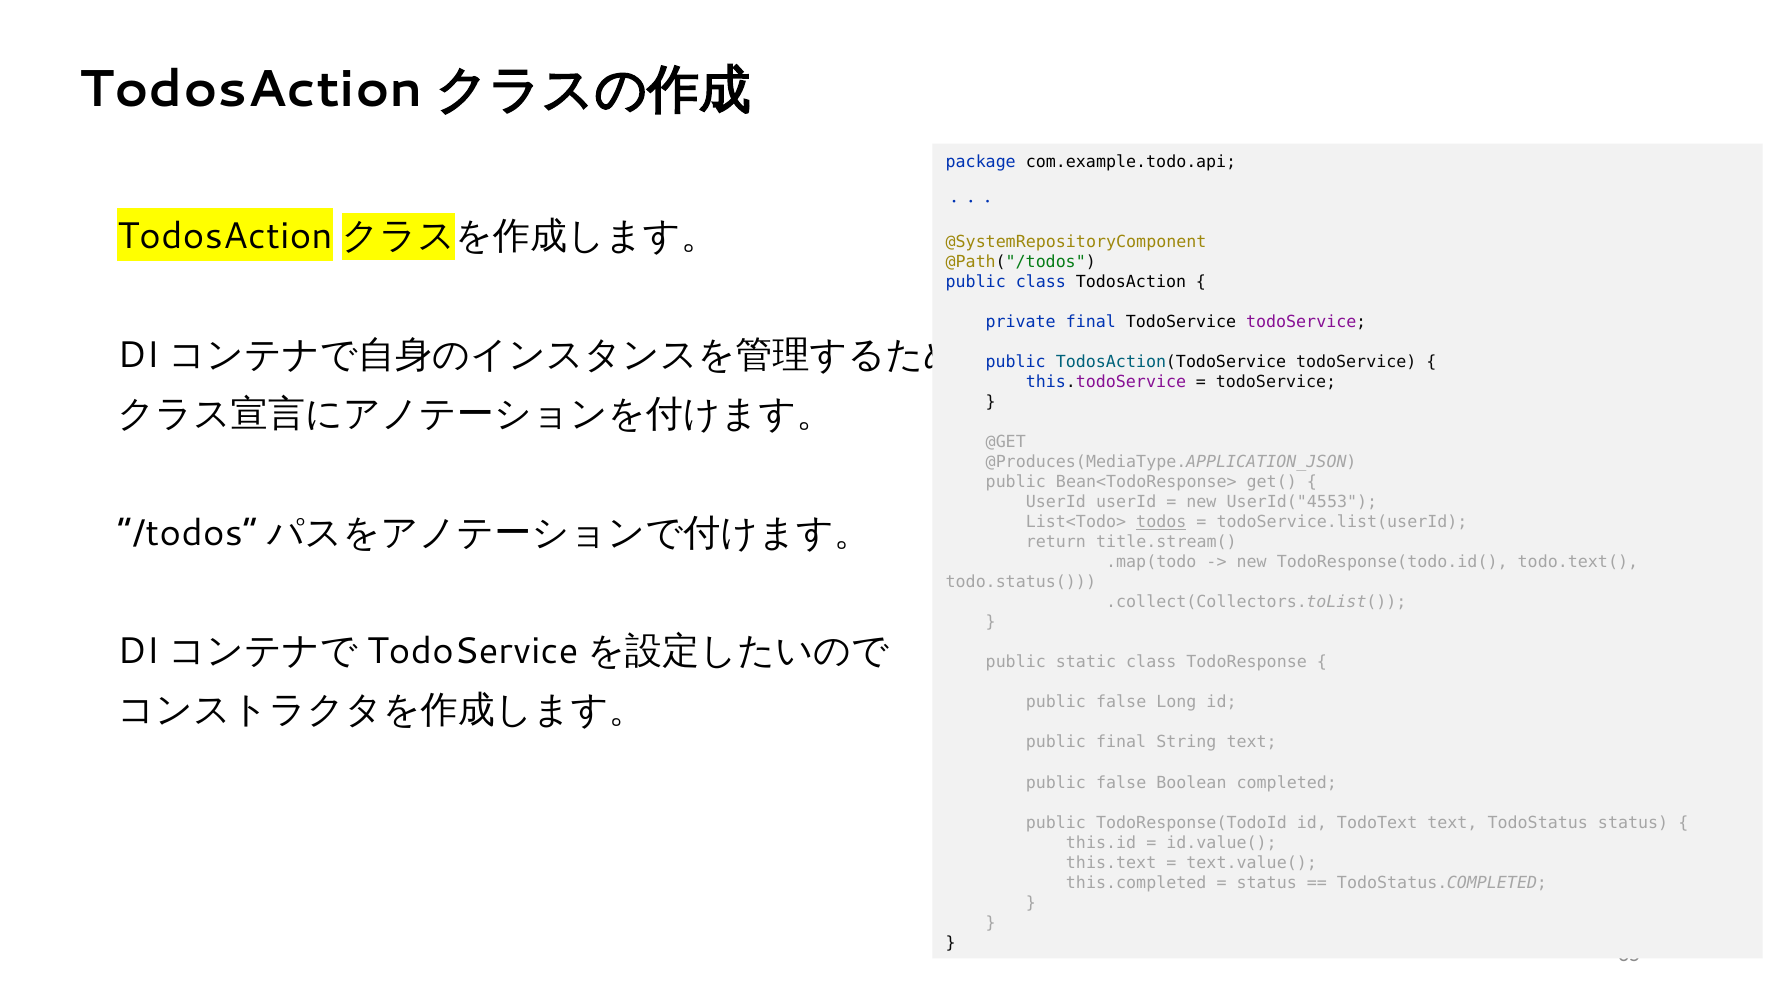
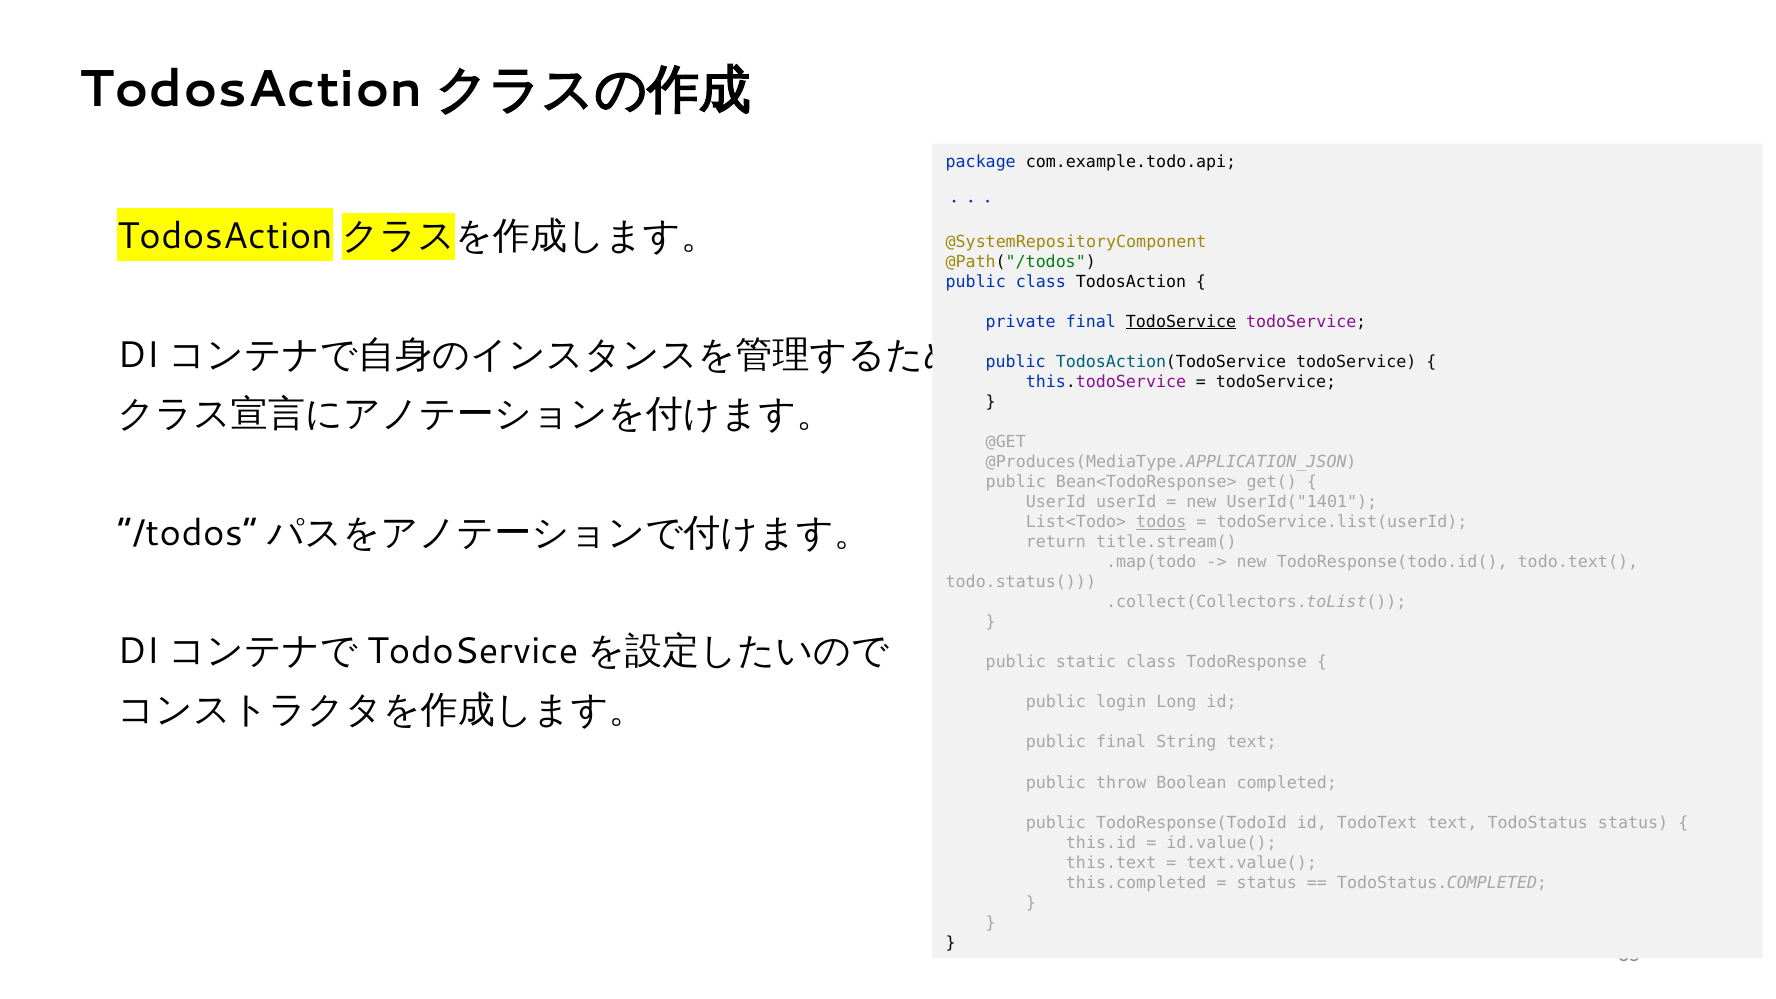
TodoService at (1181, 322) underline: none -> present
UserId("4553: UserId("4553 -> UserId("1401
false at (1121, 702): false -> login
false at (1121, 783): false -> throw
